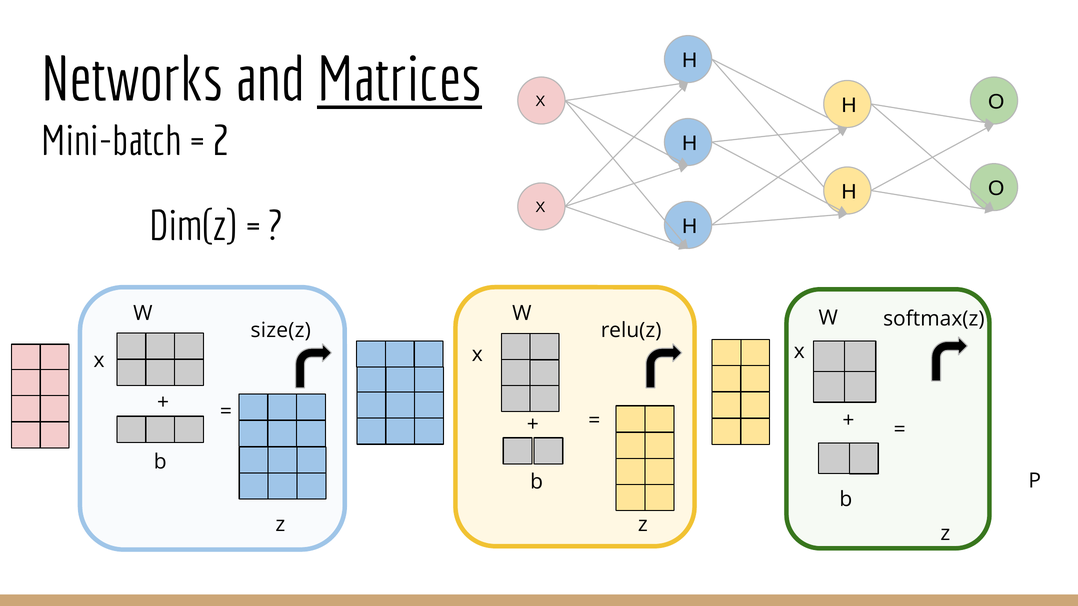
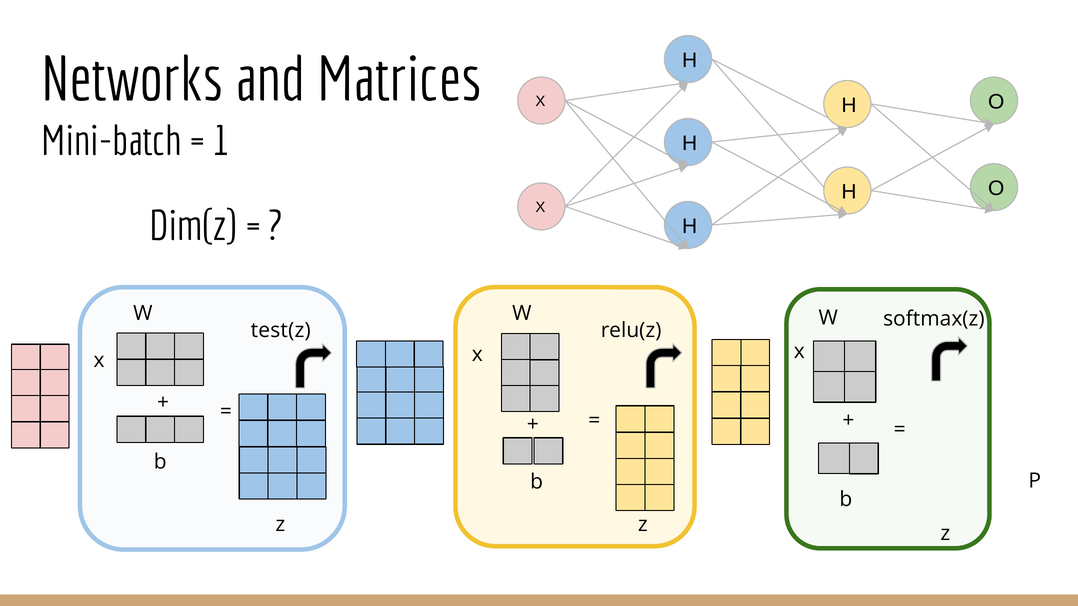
Matrices underline: present -> none
2: 2 -> 1
size(z: size(z -> test(z
